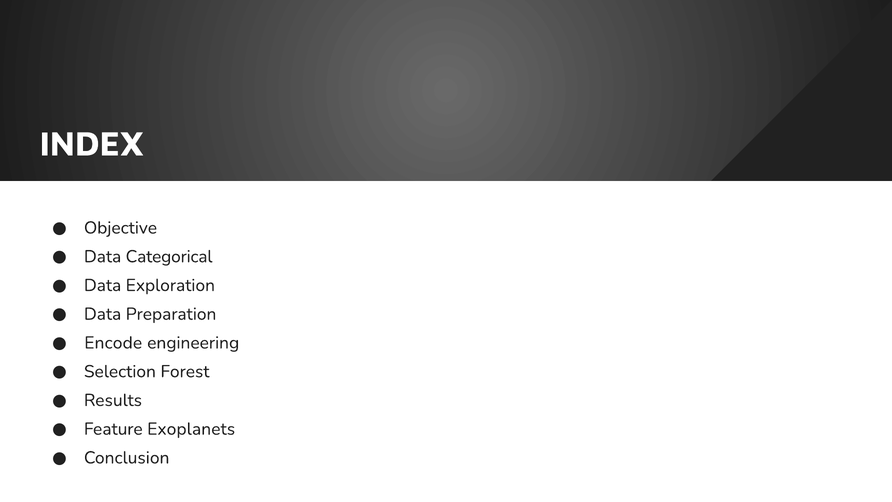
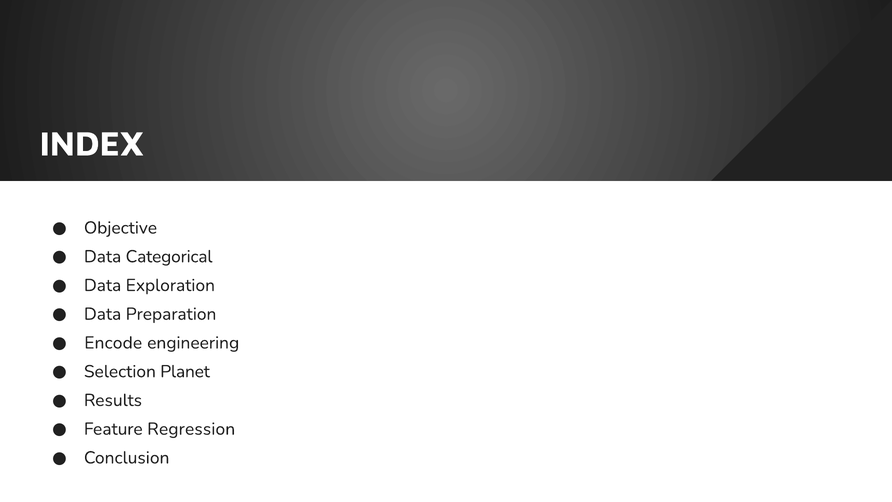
Forest: Forest -> Planet
Exoplanets: Exoplanets -> Regression
